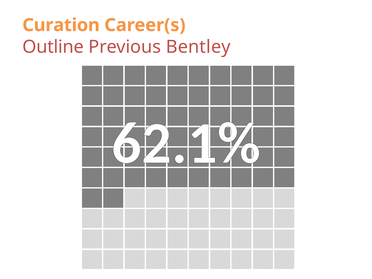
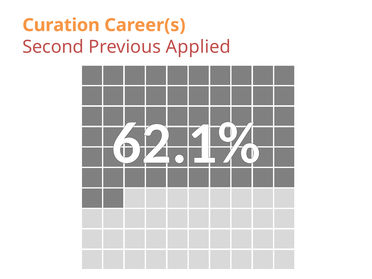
Outline: Outline -> Second
Bentley: Bentley -> Applied
